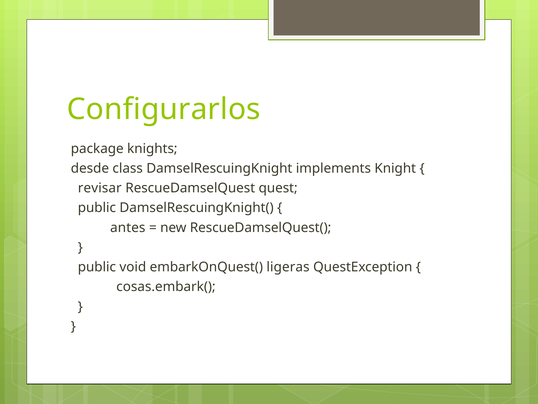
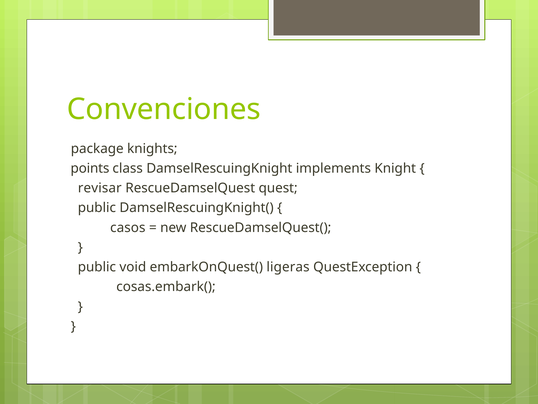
Configurarlos: Configurarlos -> Convenciones
desde: desde -> points
antes: antes -> casos
